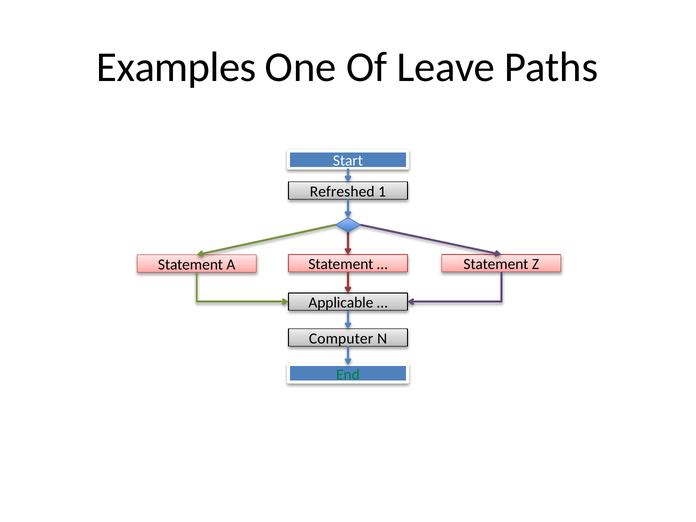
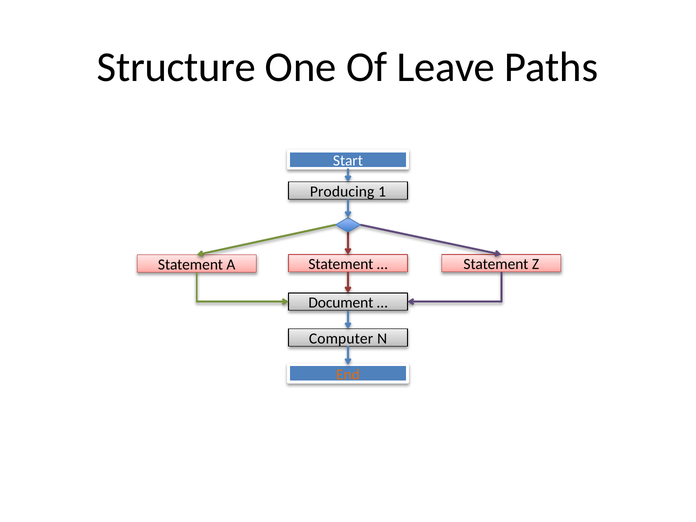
Examples: Examples -> Structure
Refreshed: Refreshed -> Producing
Applicable: Applicable -> Document
End colour: green -> orange
